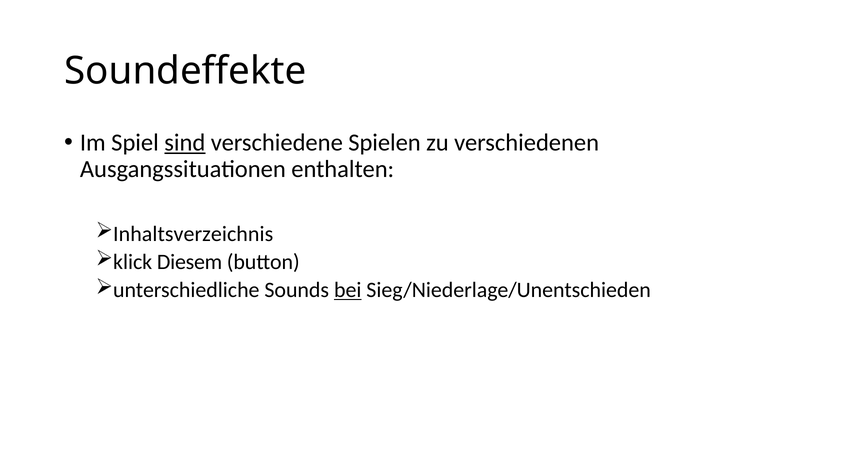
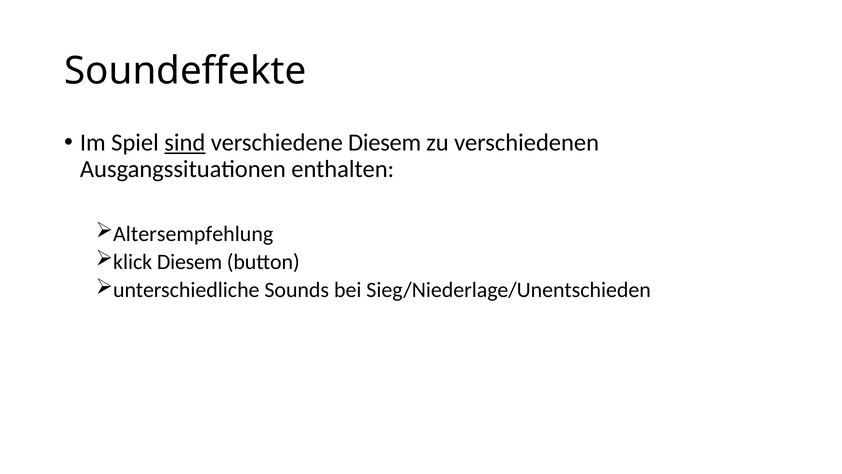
verschiedene Spielen: Spielen -> Diesem
Inhaltsverzeichnis: Inhaltsverzeichnis -> Altersempfehlung
bei underline: present -> none
